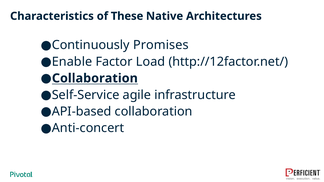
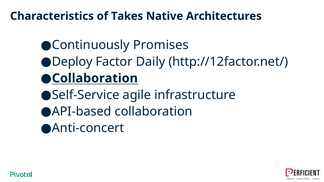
These: These -> Takes
Enable: Enable -> Deploy
Load: Load -> Daily
